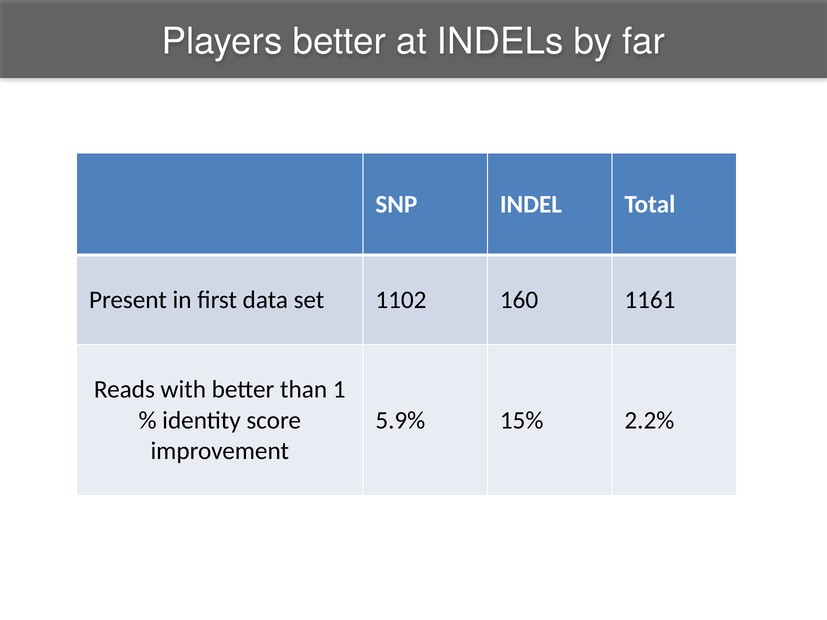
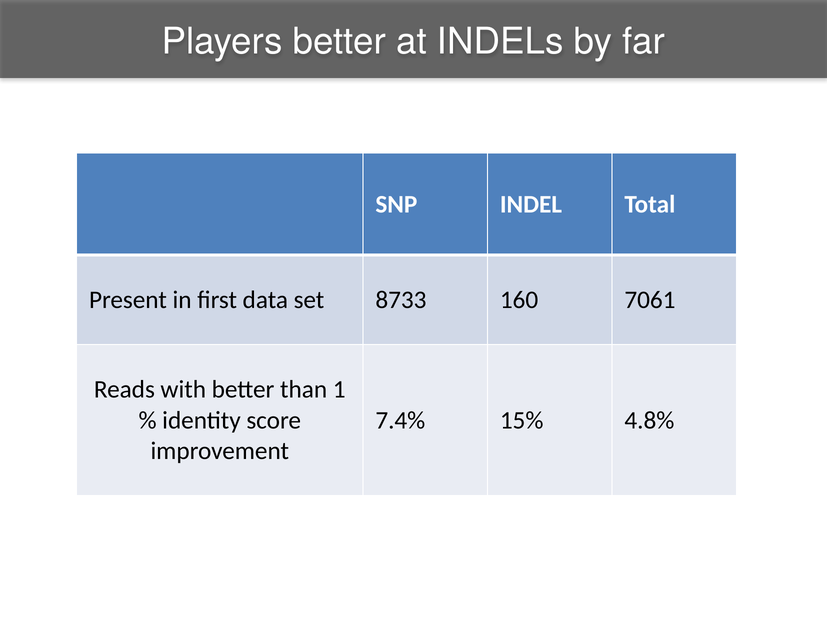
1102: 1102 -> 8733
1161: 1161 -> 7061
5.9%: 5.9% -> 7.4%
2.2%: 2.2% -> 4.8%
